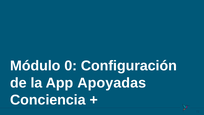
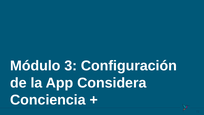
0: 0 -> 3
Apoyadas: Apoyadas -> Considera
